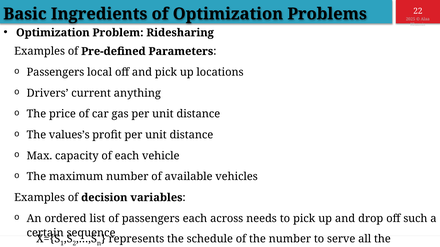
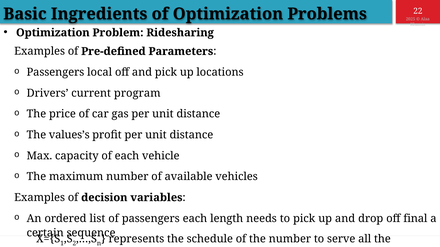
anything: anything -> program
across: across -> length
such: such -> final
